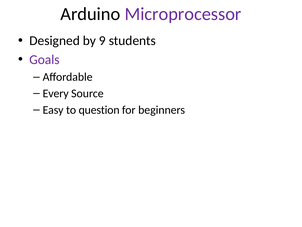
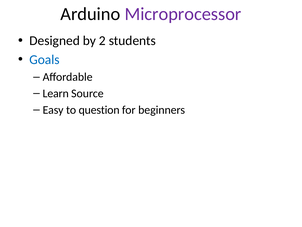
9: 9 -> 2
Goals colour: purple -> blue
Every: Every -> Learn
